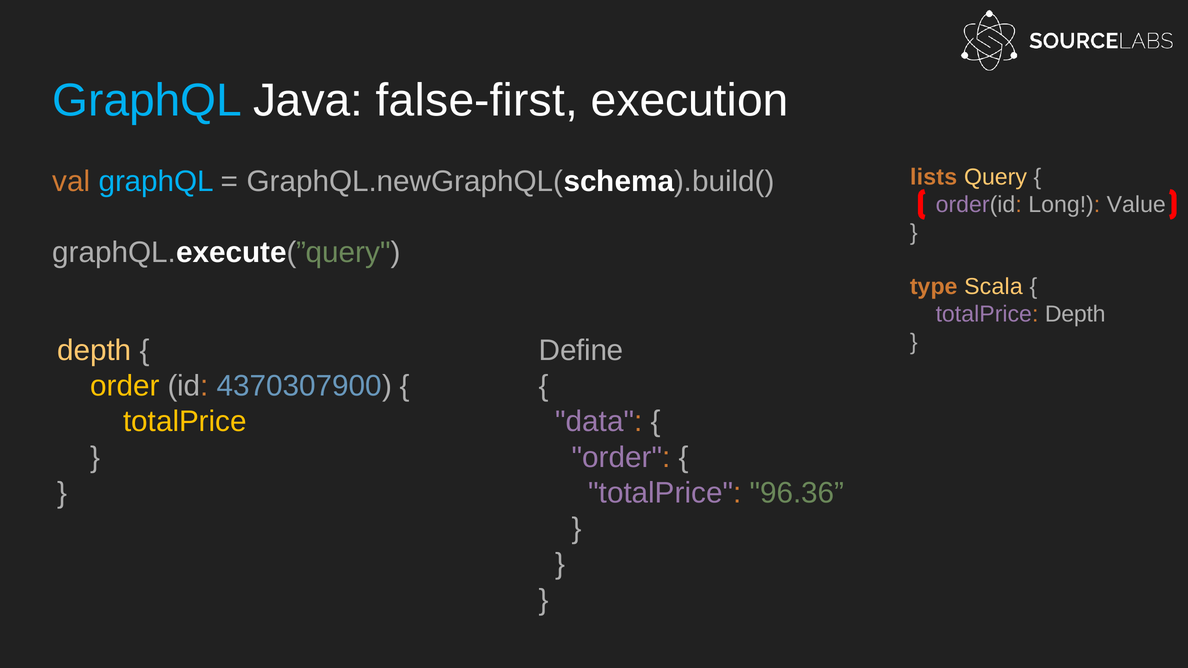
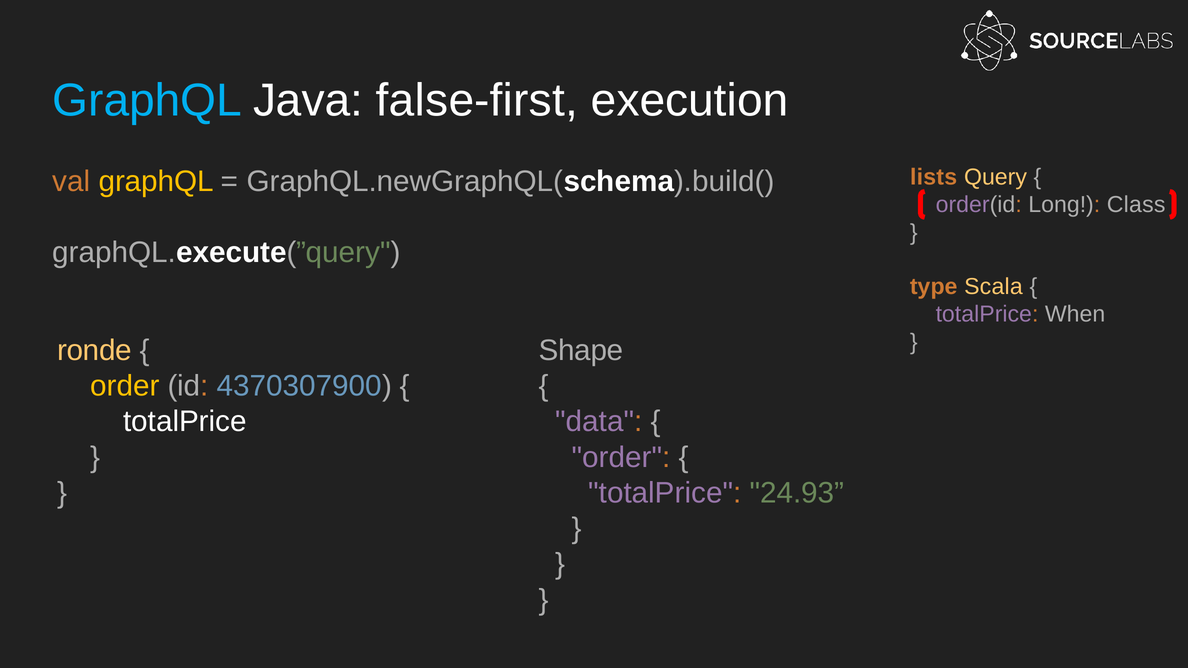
graphQL at (156, 181) colour: light blue -> yellow
Value: Value -> Class
totalPrice Depth: Depth -> When
depth at (94, 351): depth -> ronde
Define: Define -> Shape
totalPrice at (185, 422) colour: yellow -> white
96.36: 96.36 -> 24.93
